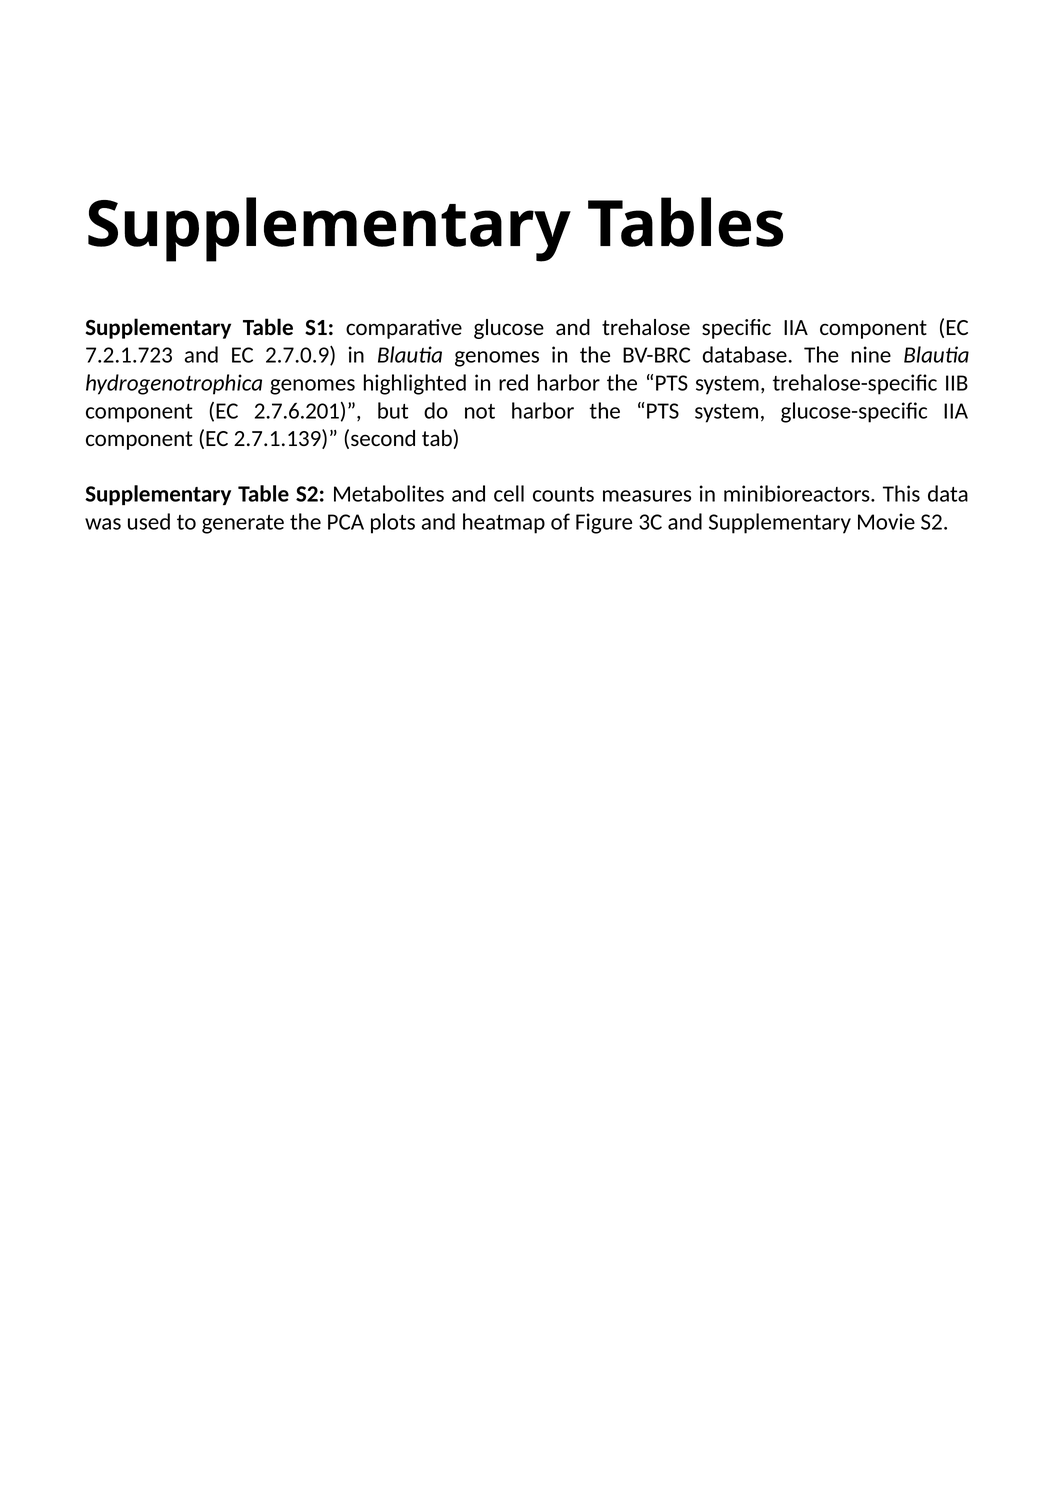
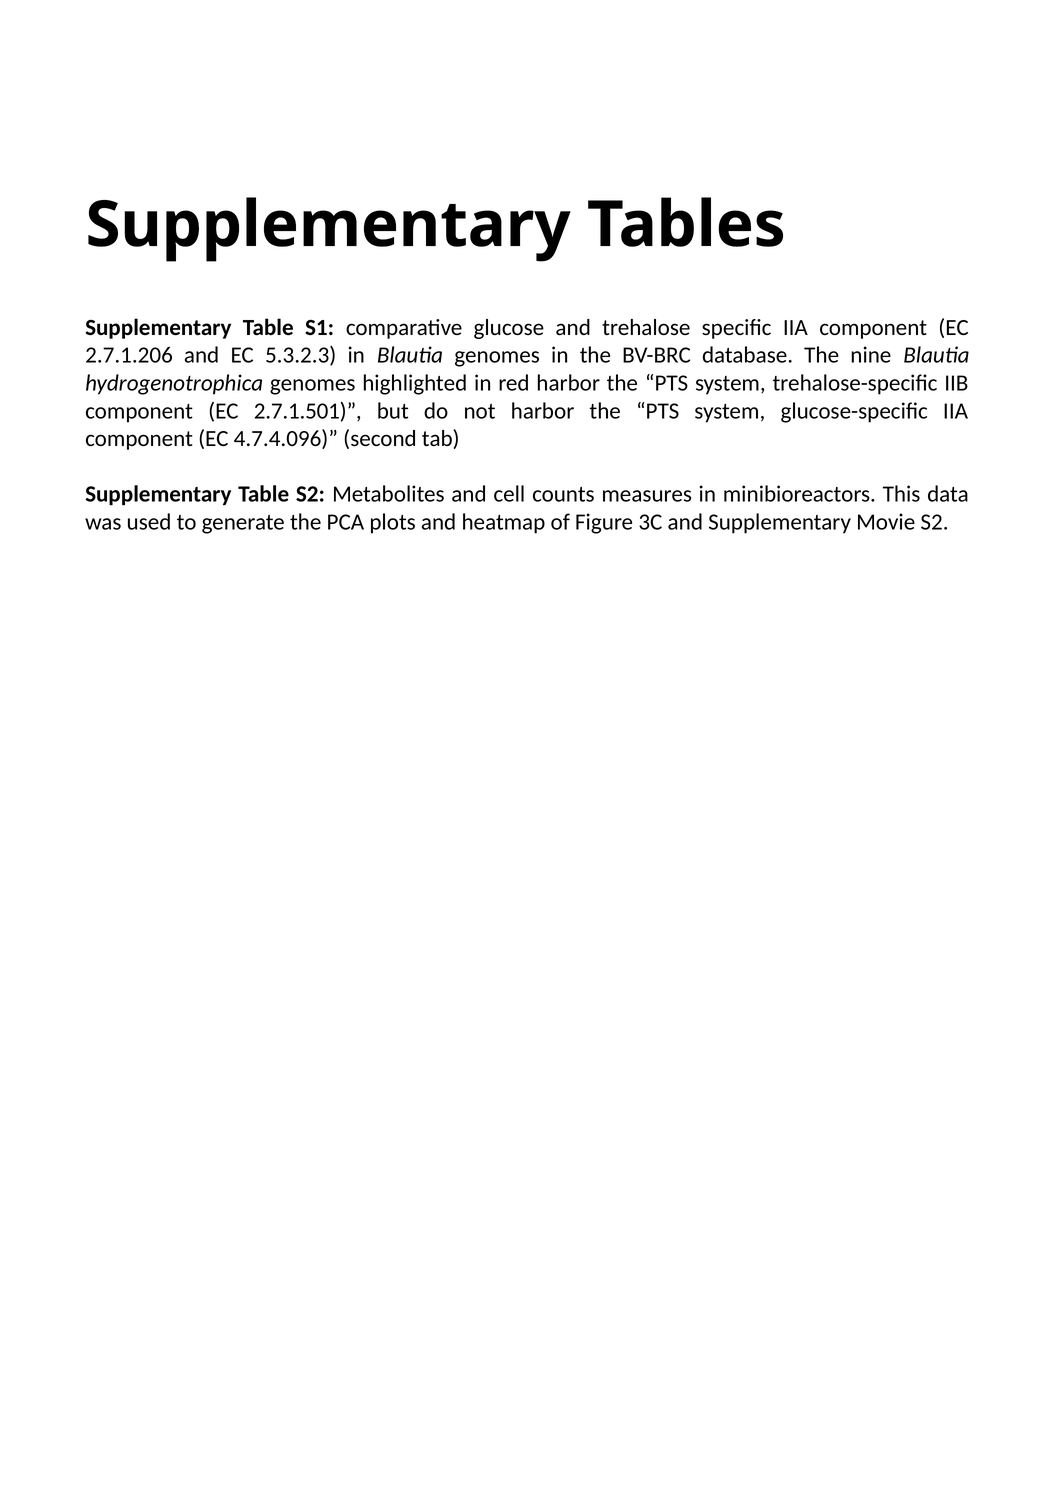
7.2.1.723: 7.2.1.723 -> 2.7.1.206
2.7.0.9: 2.7.0.9 -> 5.3.2.3
2.7.6.201: 2.7.6.201 -> 2.7.1.501
2.7.1.139: 2.7.1.139 -> 4.7.4.096
